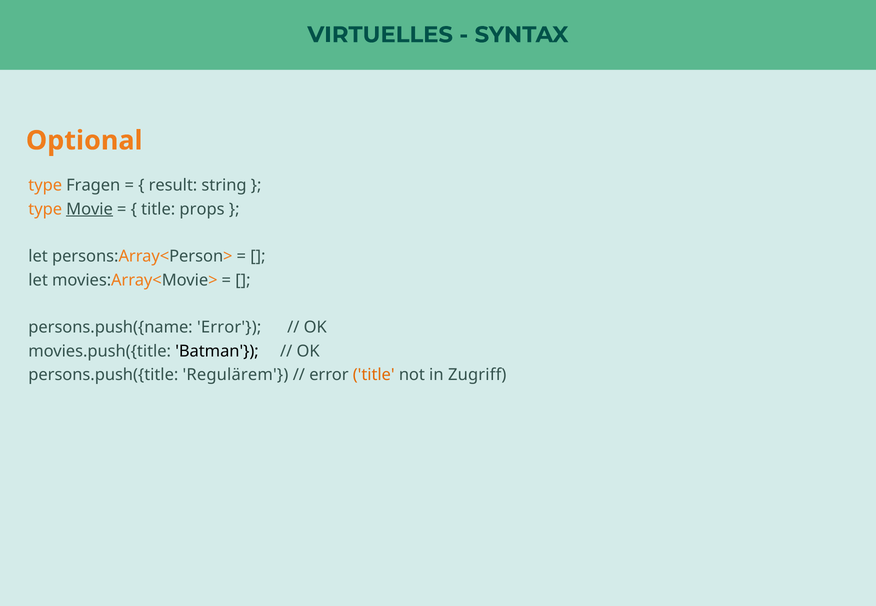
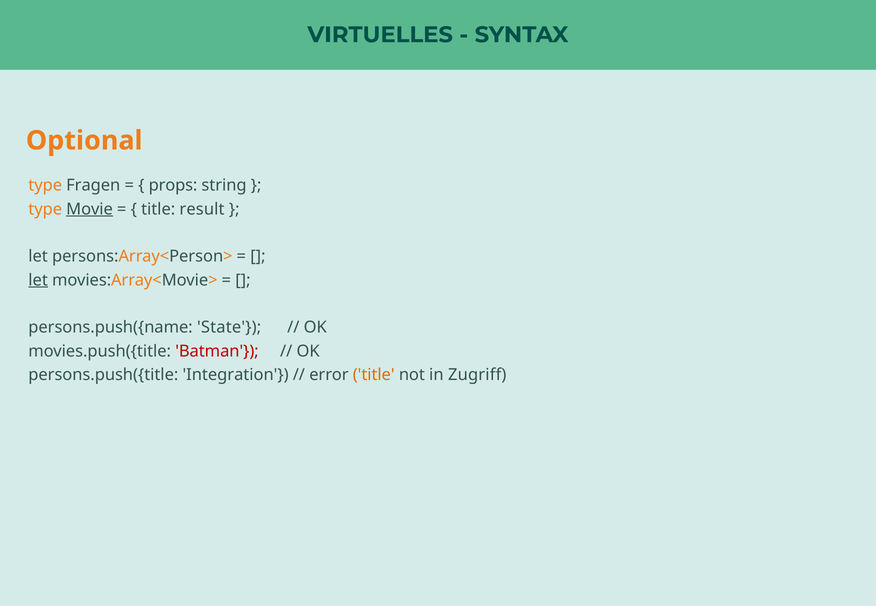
result: result -> props
props: props -> result
let at (38, 280) underline: none -> present
persons.push({name Error: Error -> State
Batman colour: black -> red
Regulärem: Regulärem -> Integration
